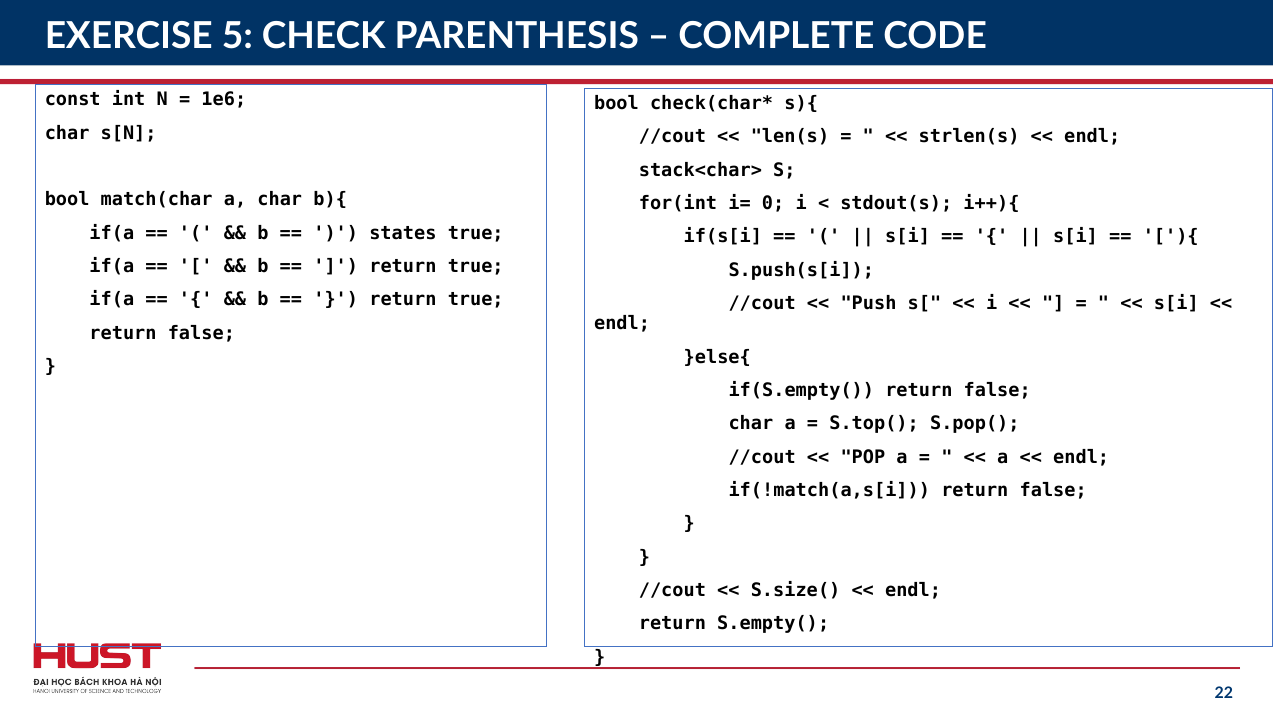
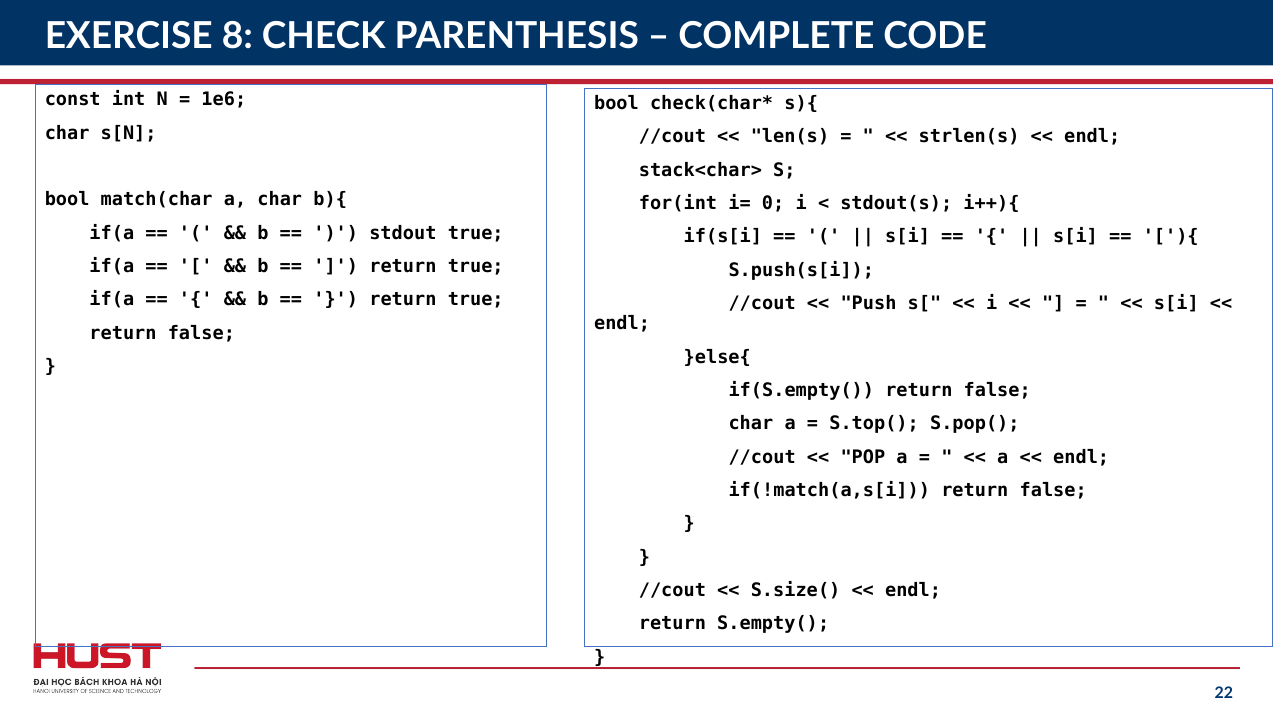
5: 5 -> 8
states: states -> stdout
